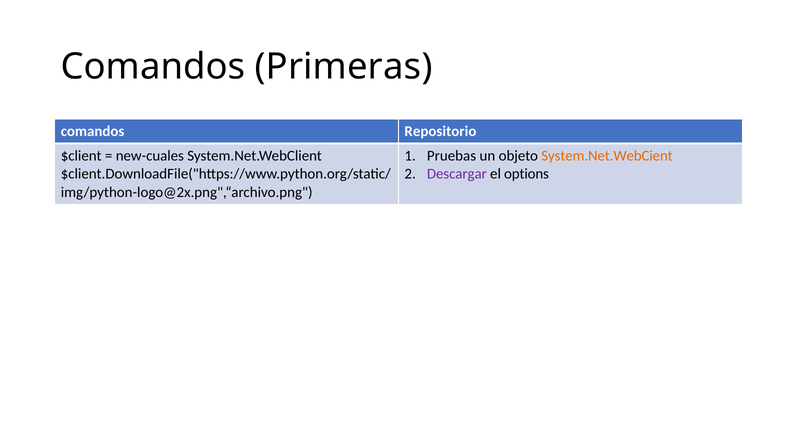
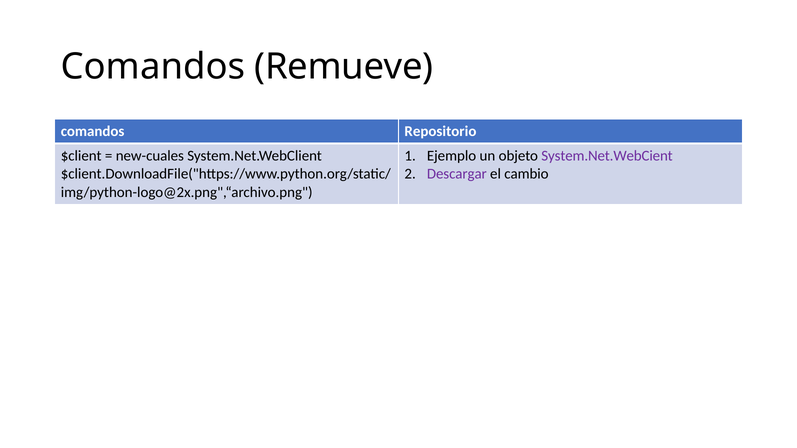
Primeras: Primeras -> Remueve
Pruebas: Pruebas -> Ejemplo
System.Net.WebCient colour: orange -> purple
options: options -> cambio
